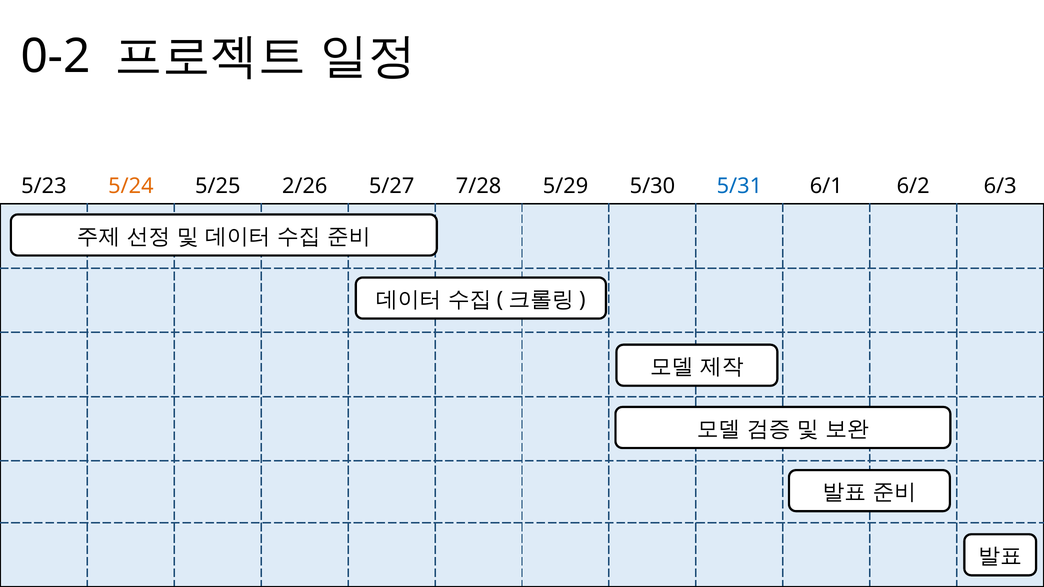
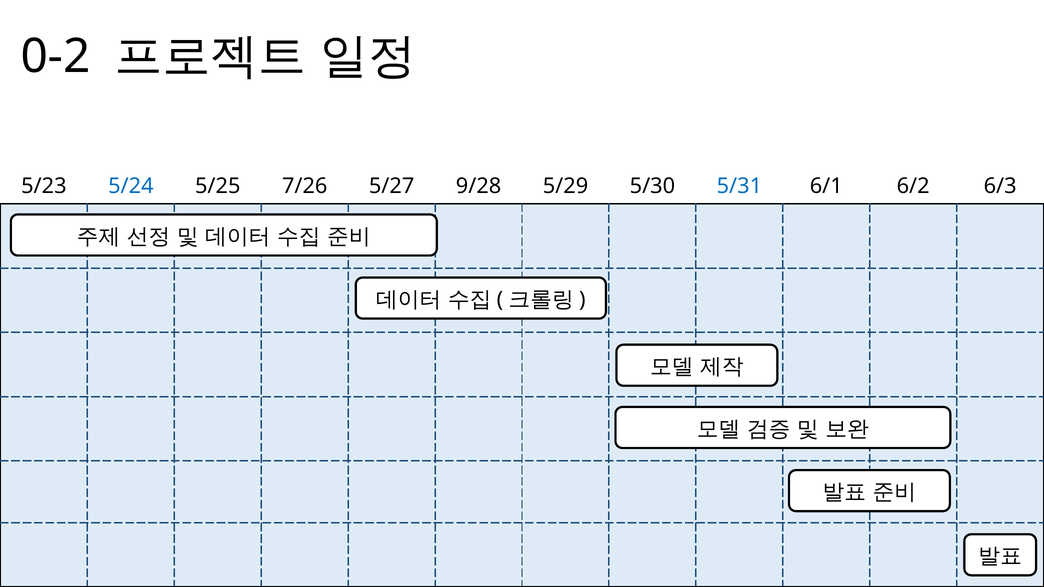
5/24 colour: orange -> blue
2/26: 2/26 -> 7/26
7/28: 7/28 -> 9/28
